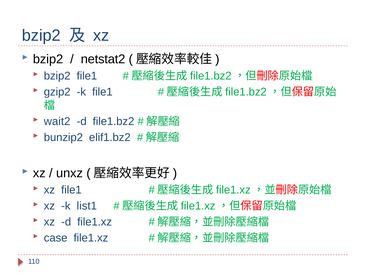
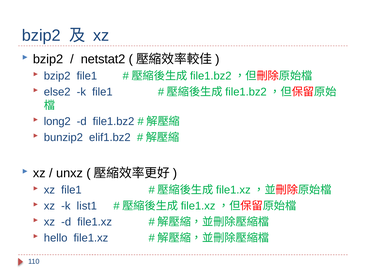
gzip2: gzip2 -> else2
wait2: wait2 -> long2
case: case -> hello
